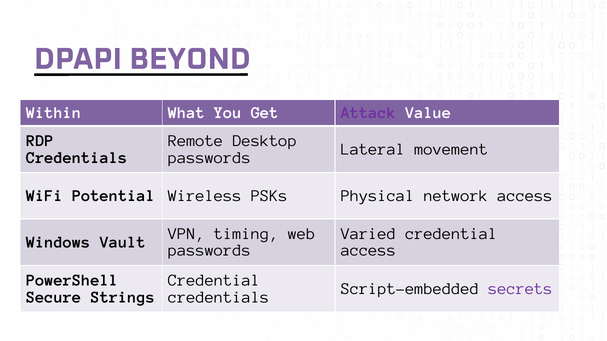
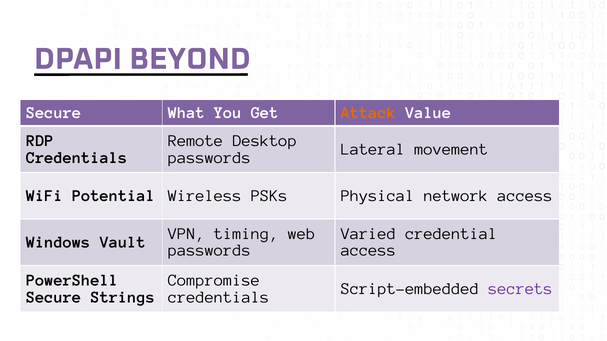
Within at (54, 113): Within -> Secure
Attack colour: purple -> orange
Credential at (214, 280): Credential -> Compromise
